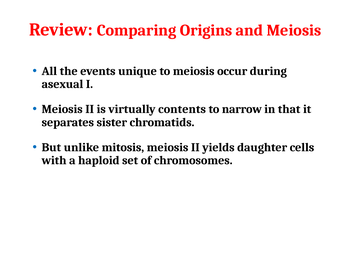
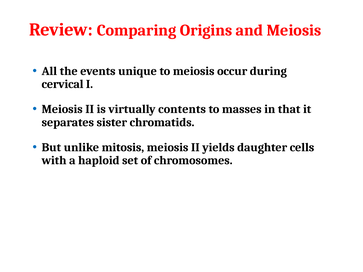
asexual: asexual -> cervical
narrow: narrow -> masses
